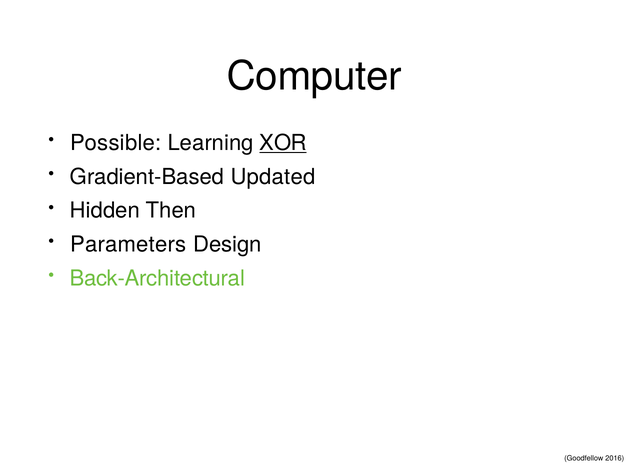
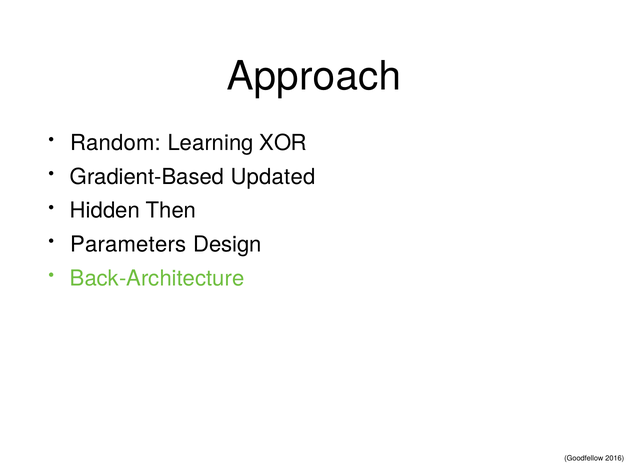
Computer: Computer -> Approach
Possible: Possible -> Random
XOR underline: present -> none
Back-Architectural: Back-Architectural -> Back-Architecture
